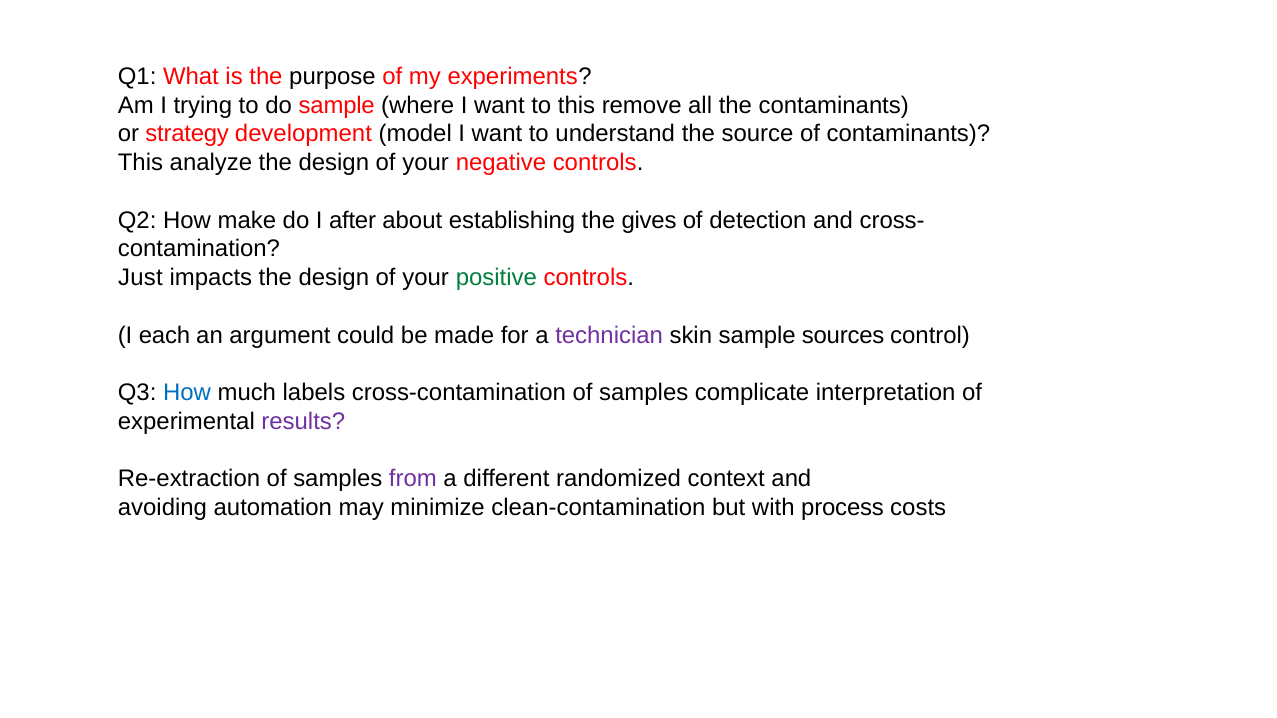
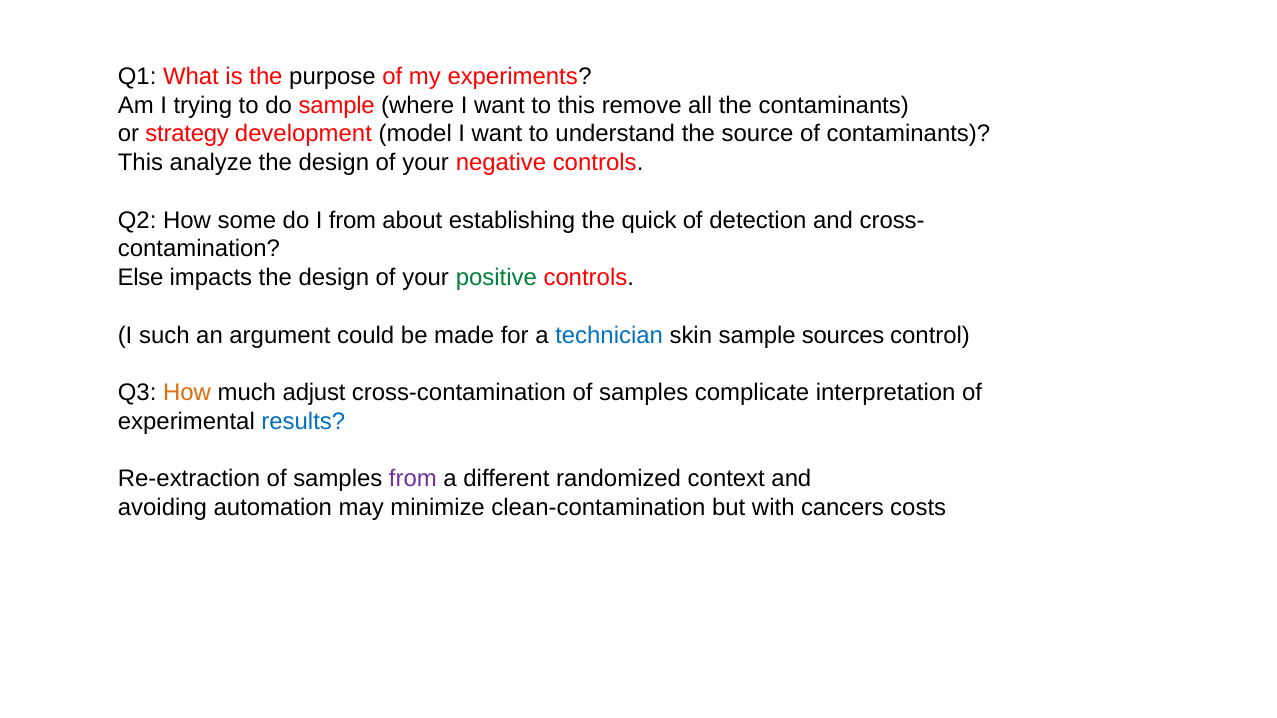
make: make -> some
I after: after -> from
gives: gives -> quick
Just: Just -> Else
each: each -> such
technician colour: purple -> blue
How at (187, 393) colour: blue -> orange
labels: labels -> adjust
results colour: purple -> blue
process: process -> cancers
